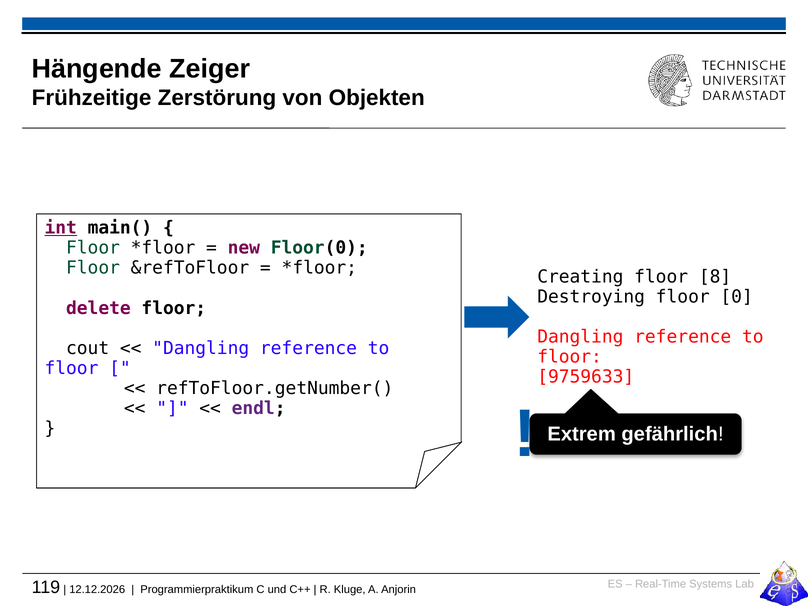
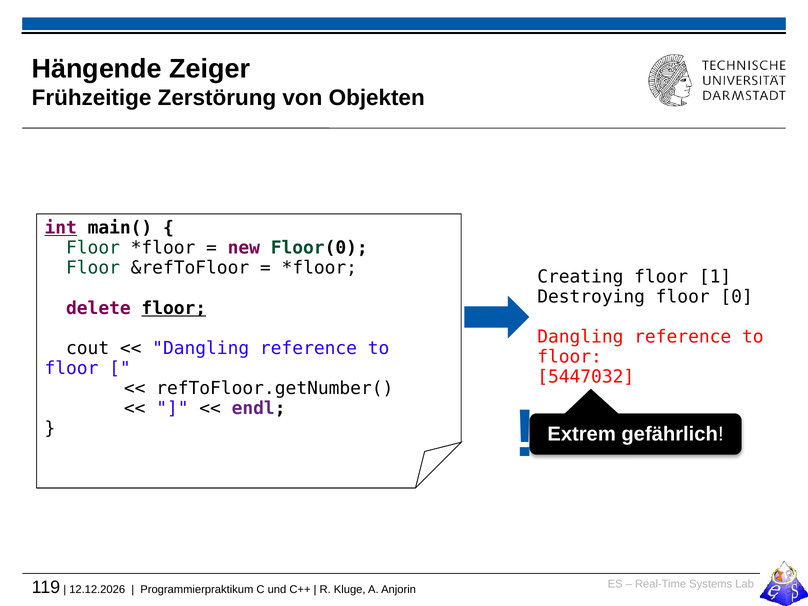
8: 8 -> 1
floor at (174, 308) underline: none -> present
9759633: 9759633 -> 5447032
